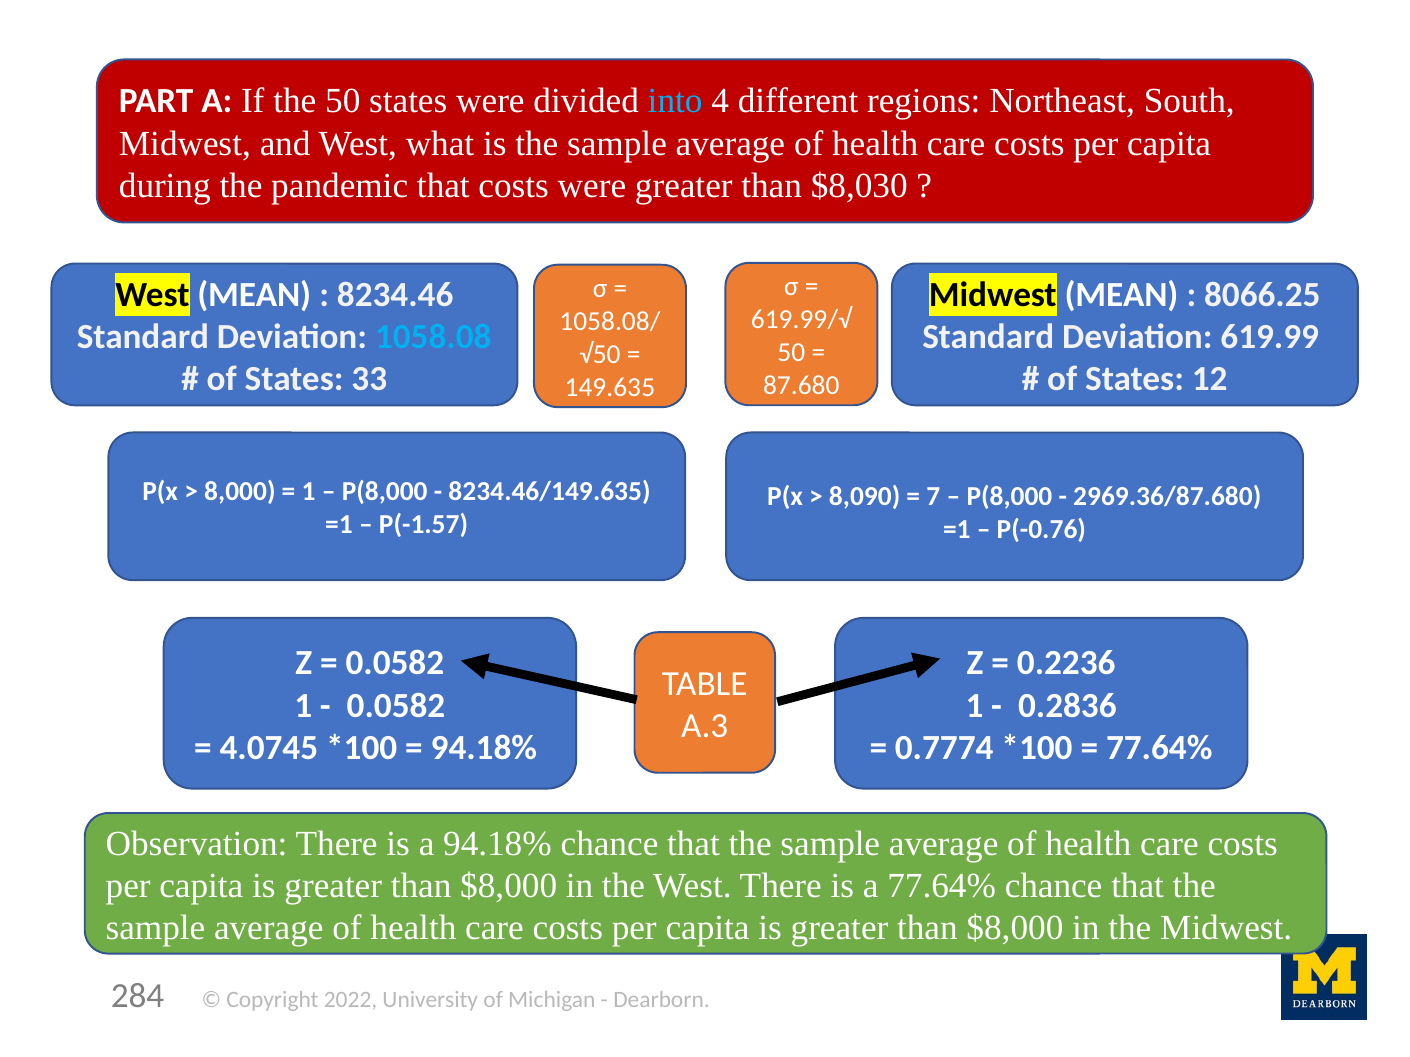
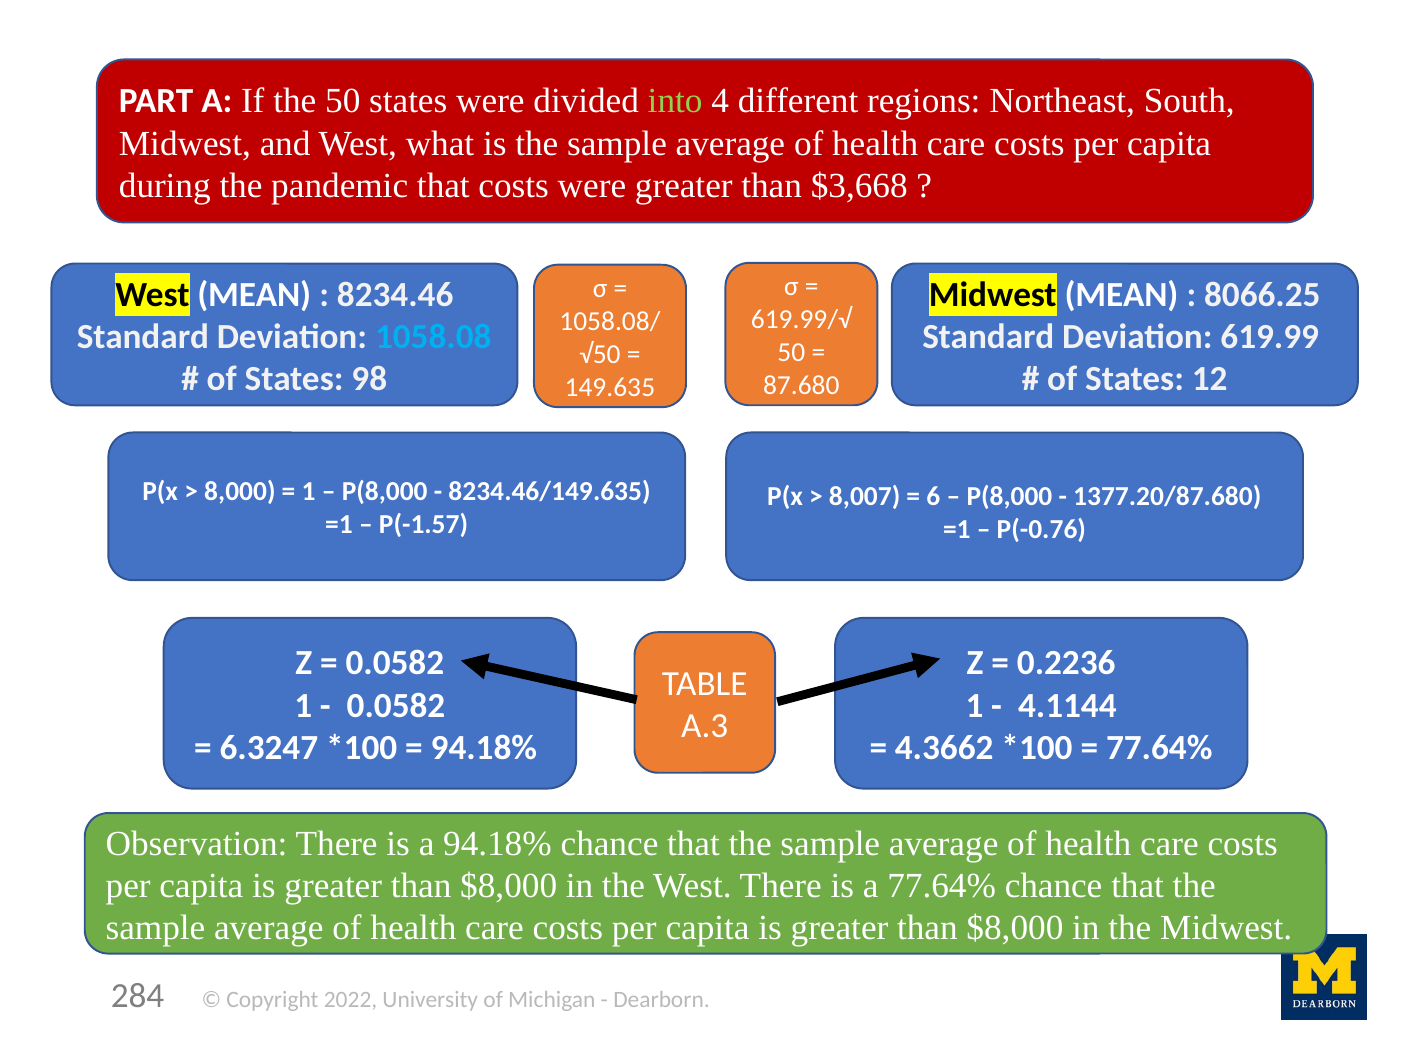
into colour: light blue -> light green
$8,030: $8,030 -> $3,668
33: 33 -> 98
8,090: 8,090 -> 8,007
7: 7 -> 6
2969.36/87.680: 2969.36/87.680 -> 1377.20/87.680
0.2836: 0.2836 -> 4.1144
4.0745: 4.0745 -> 6.3247
0.7774: 0.7774 -> 4.3662
